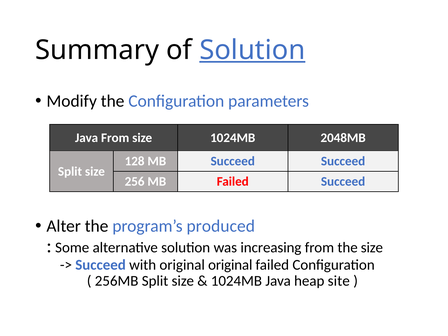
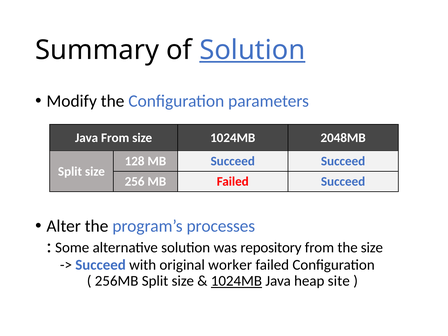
produced: produced -> processes
increasing: increasing -> repository
original original: original -> worker
1024MB at (236, 281) underline: none -> present
